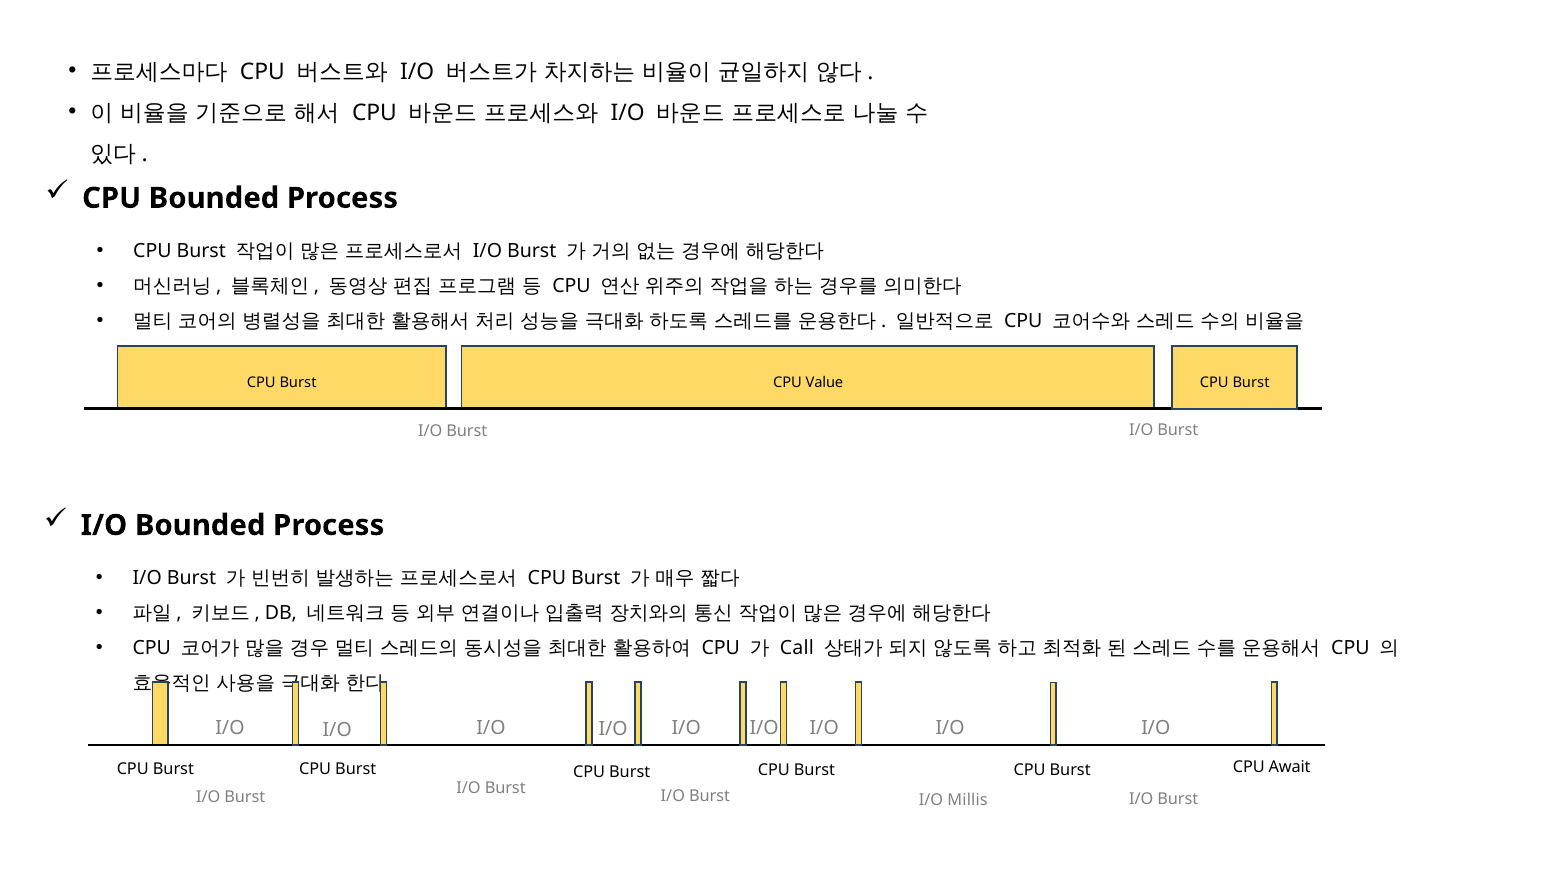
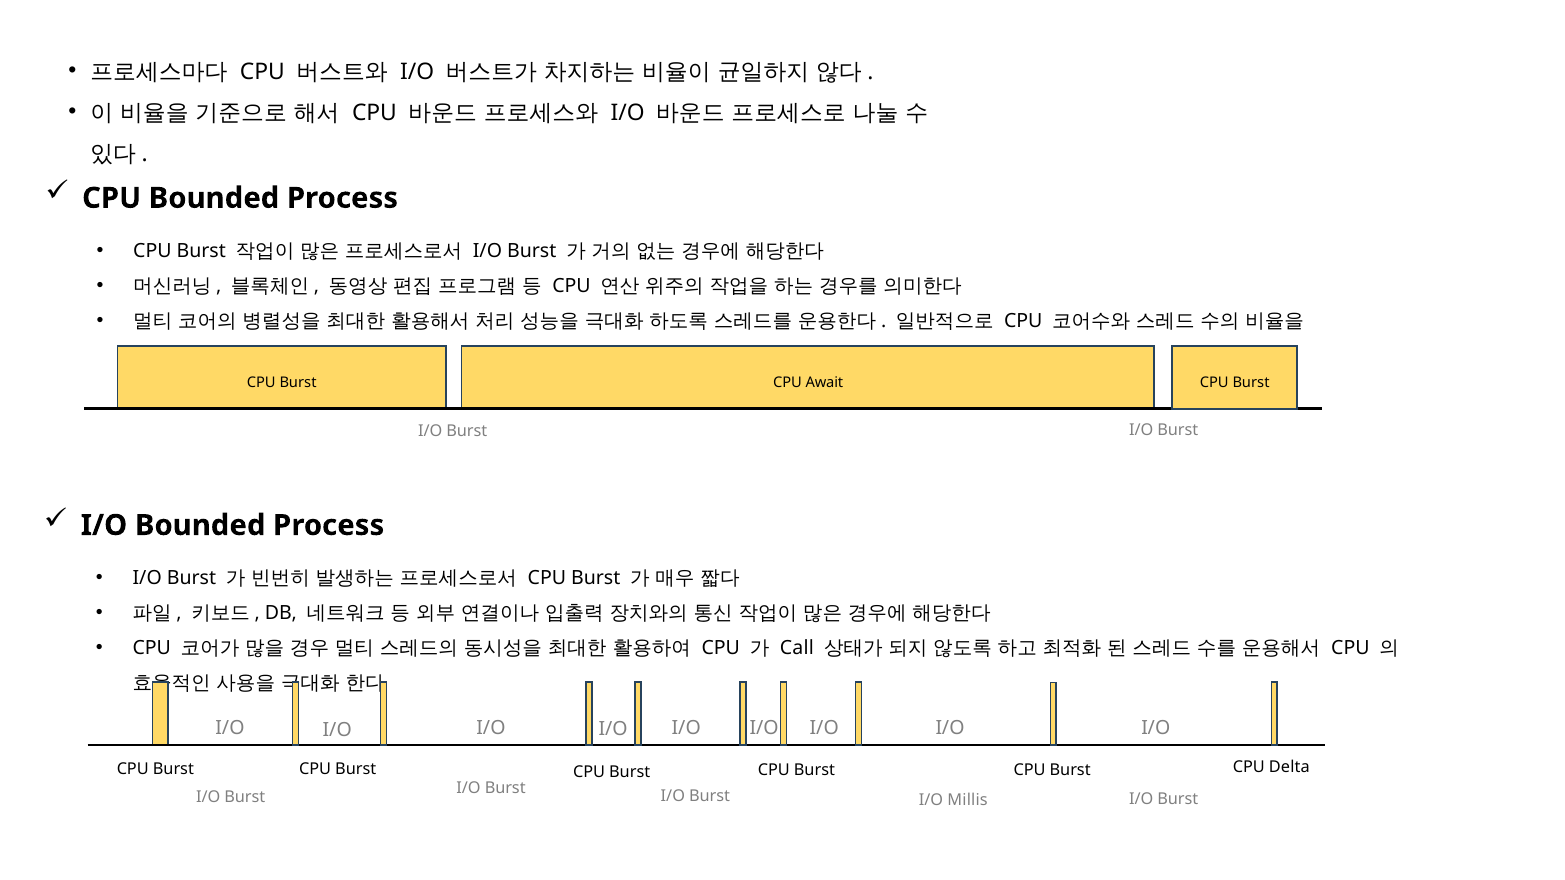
Value: Value -> Await
Await: Await -> Delta
